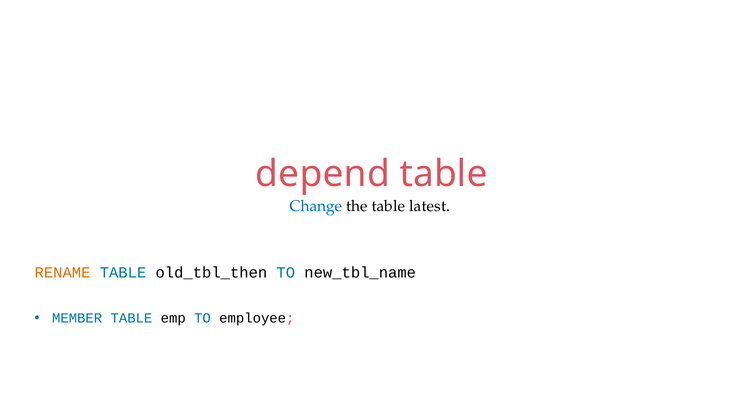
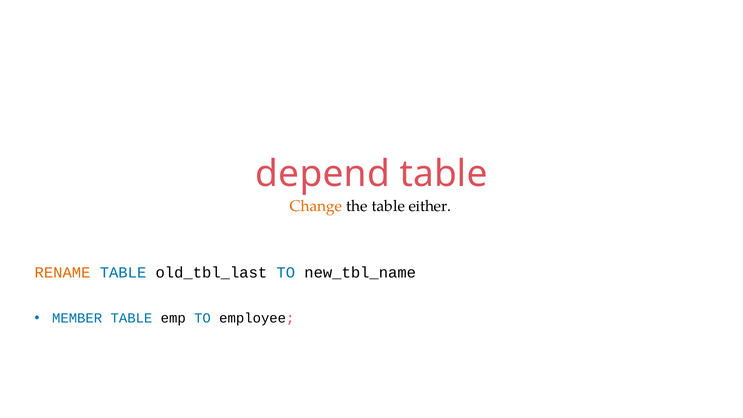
Change colour: blue -> orange
latest: latest -> either
old_tbl_then: old_tbl_then -> old_tbl_last
